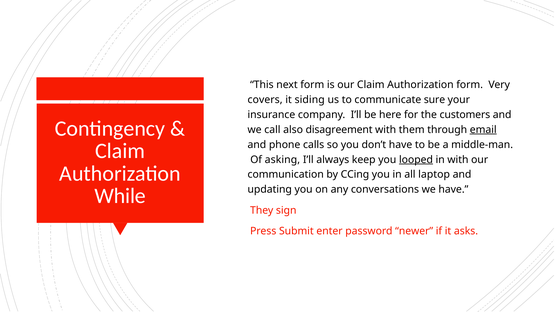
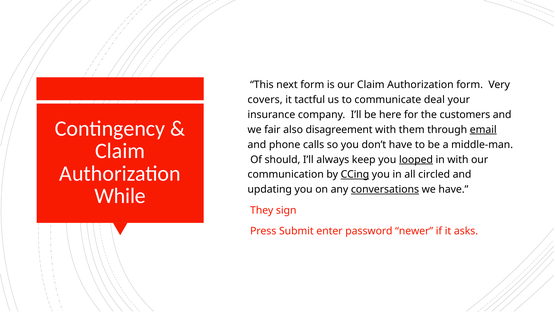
siding: siding -> tactful
sure: sure -> deal
call: call -> fair
asking: asking -> should
CCing underline: none -> present
laptop: laptop -> circled
conversations underline: none -> present
